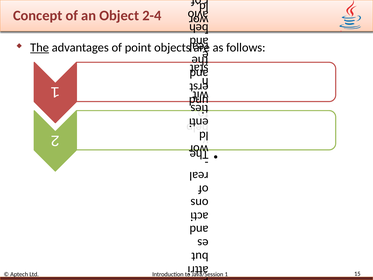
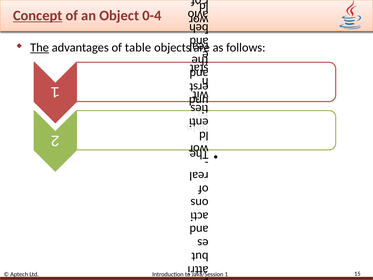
Concept underline: none -> present
2-4: 2-4 -> 0-4
point: point -> table
